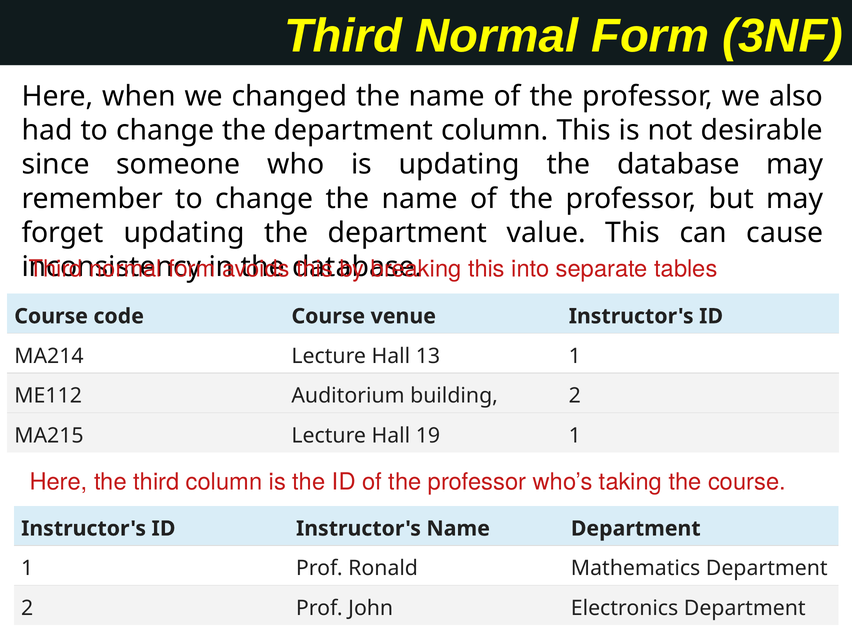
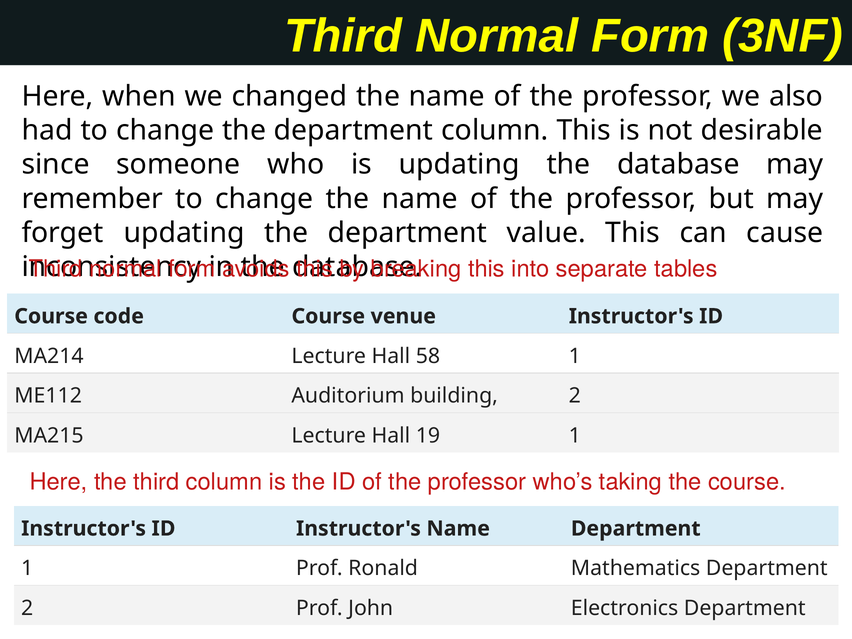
13: 13 -> 58
